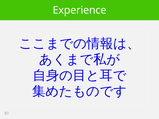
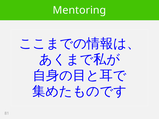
Experience: Experience -> Mentoring
